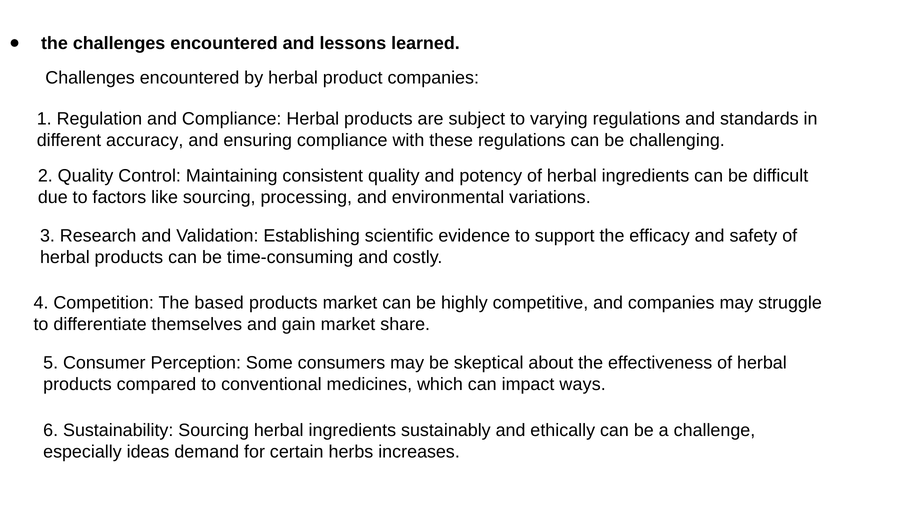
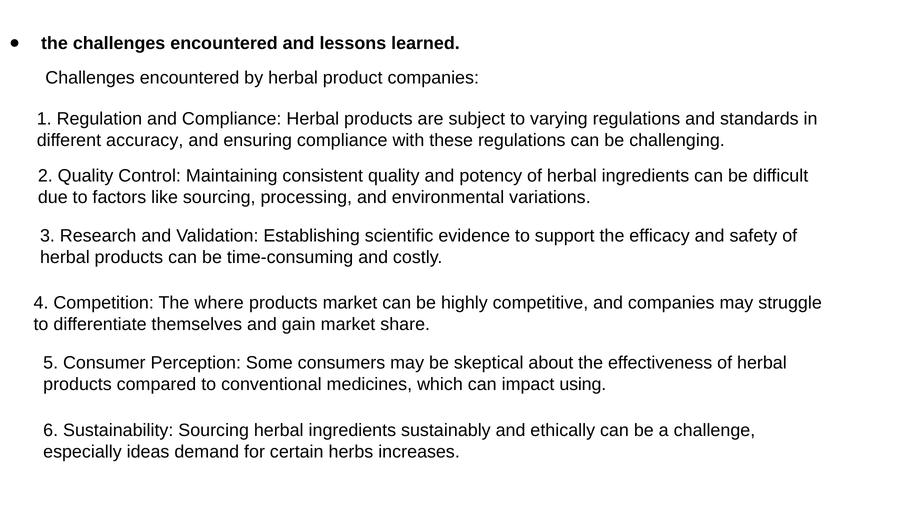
based: based -> where
ways: ways -> using
